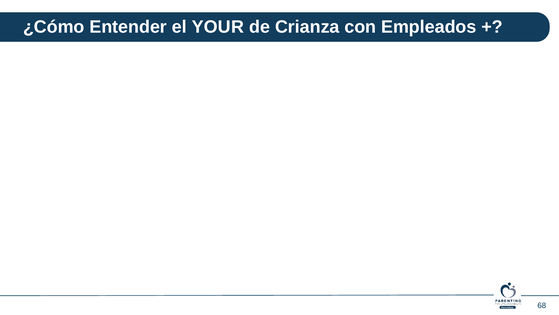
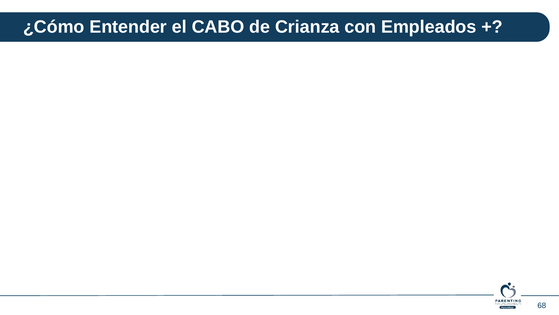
YOUR: YOUR -> CABO
